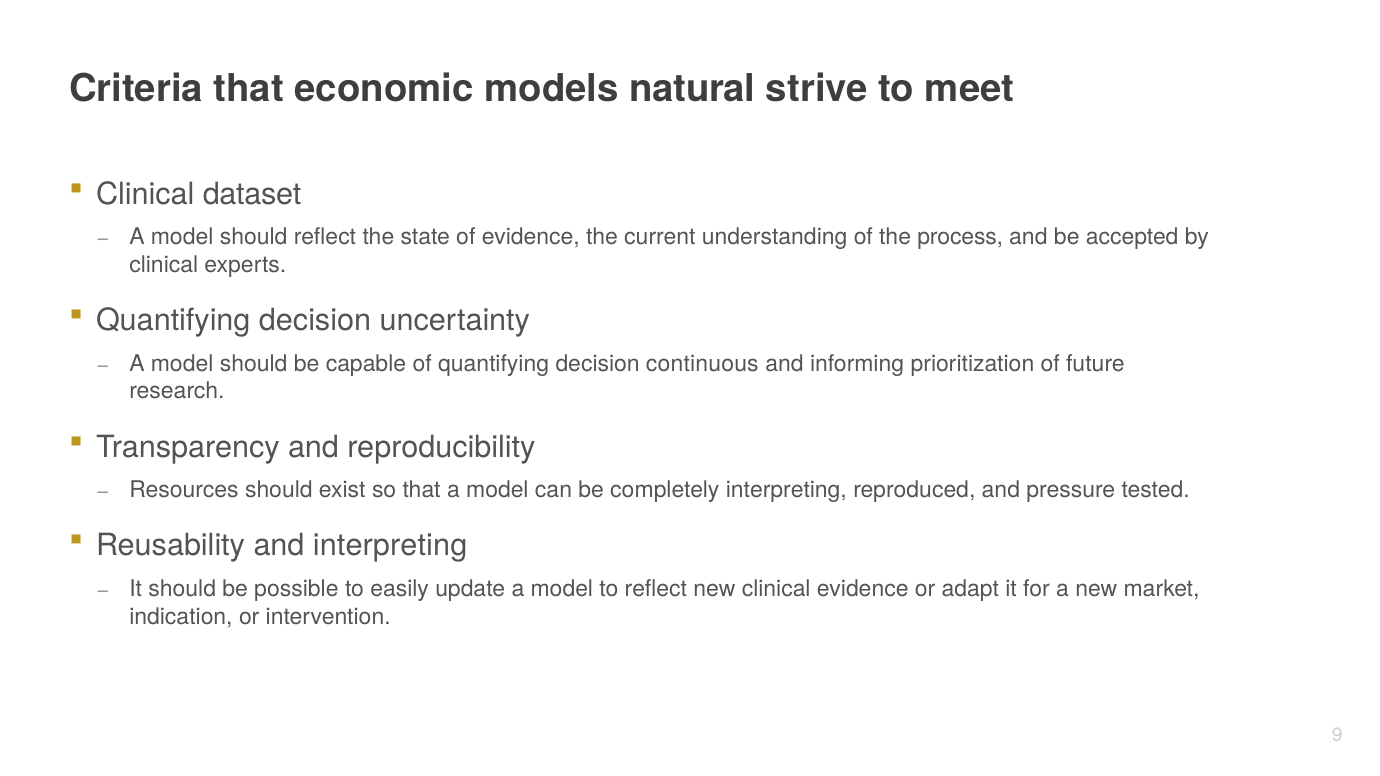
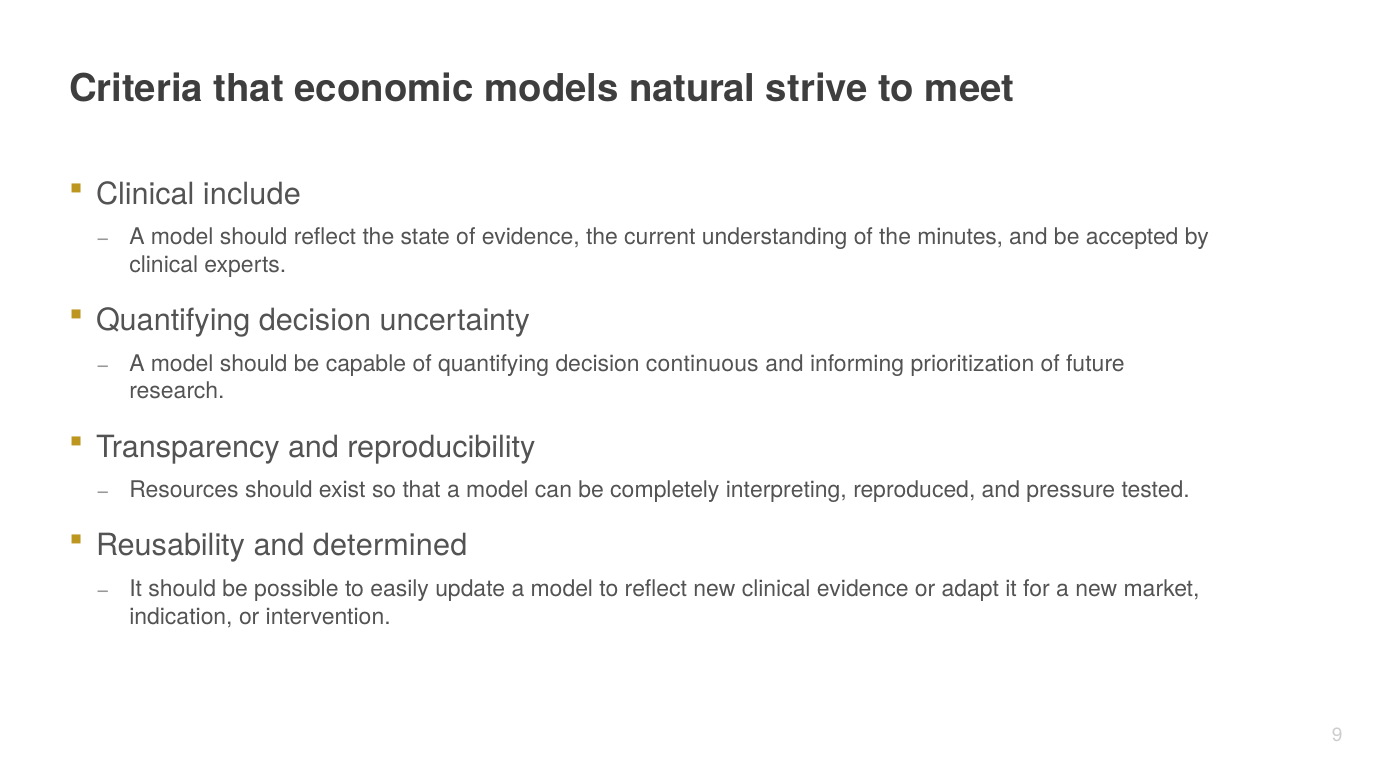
dataset: dataset -> include
process: process -> minutes
and interpreting: interpreting -> determined
